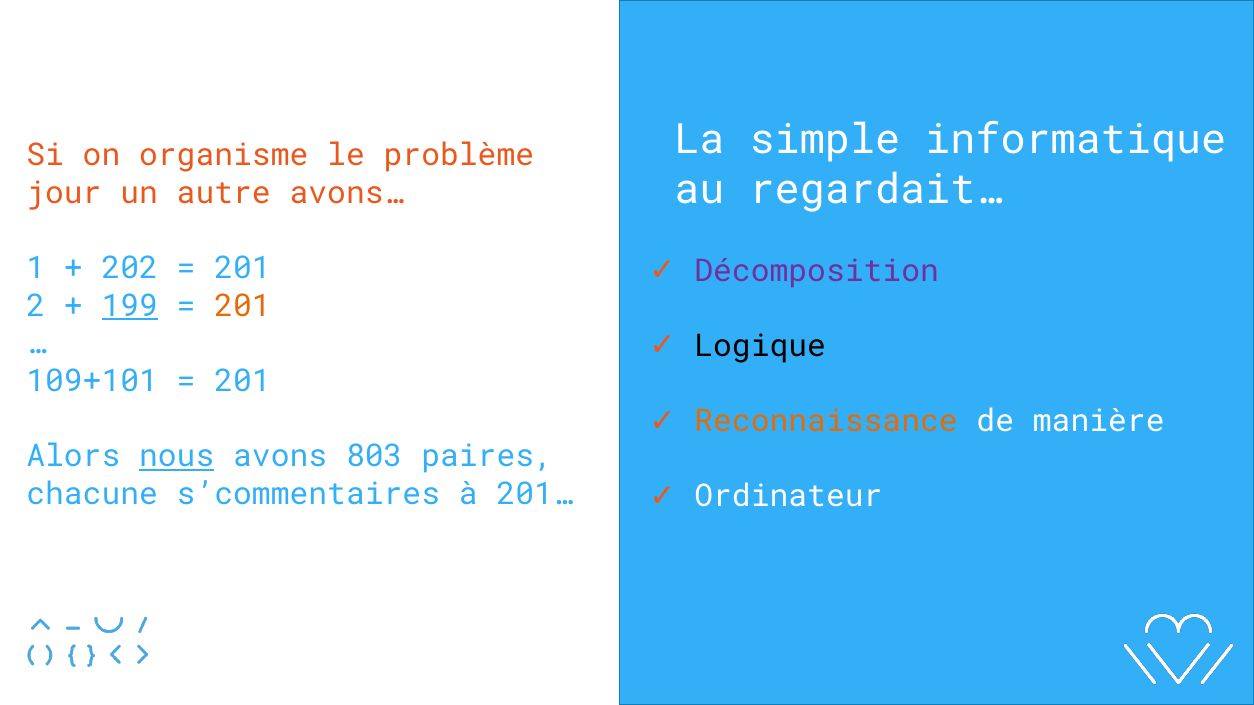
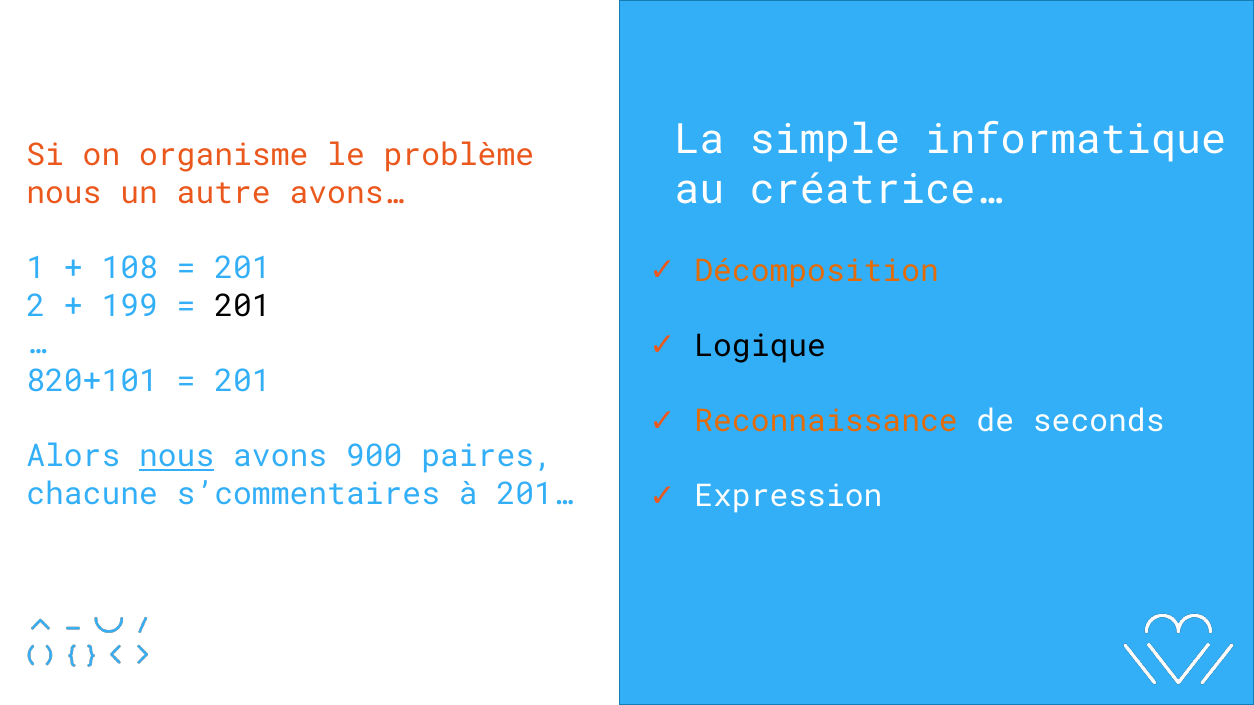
regardait…: regardait… -> créatrice…
jour at (64, 193): jour -> nous
202: 202 -> 108
Décomposition colour: purple -> orange
199 underline: present -> none
201 at (243, 306) colour: orange -> black
109+101: 109+101 -> 820+101
manière: manière -> seconds
803: 803 -> 900
Ordinateur: Ordinateur -> Expression
